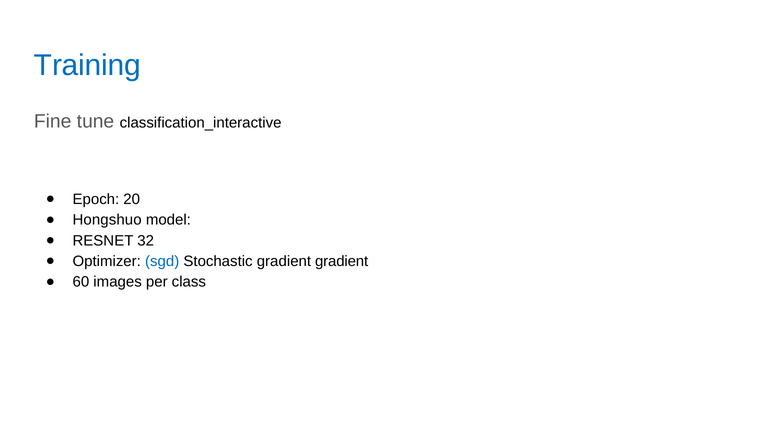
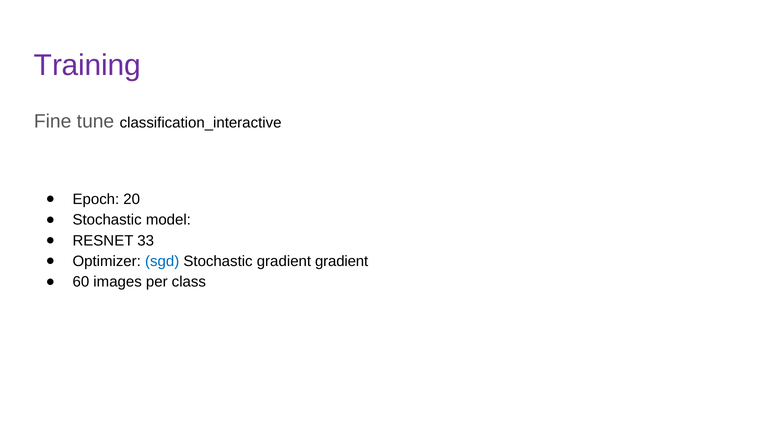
Training colour: blue -> purple
Hongshuo at (107, 220): Hongshuo -> Stochastic
32: 32 -> 33
